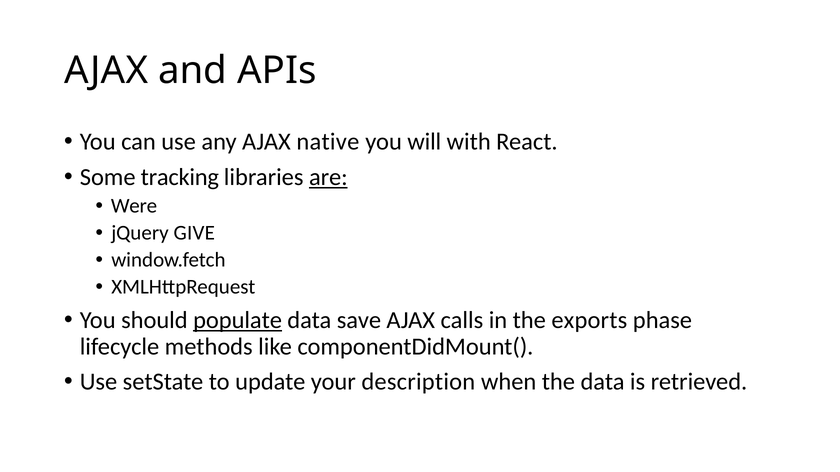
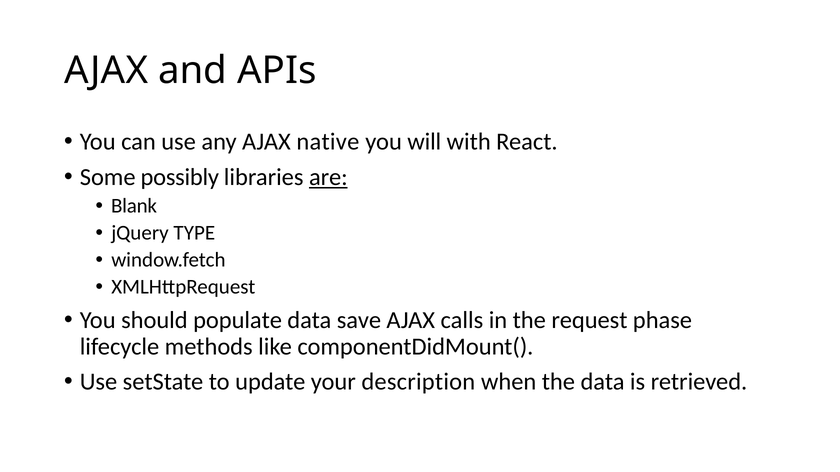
tracking: tracking -> possibly
Were: Were -> Blank
GIVE: GIVE -> TYPE
populate underline: present -> none
exports: exports -> request
